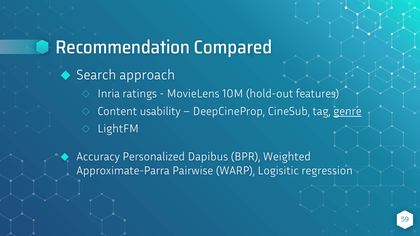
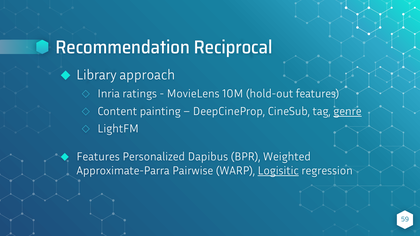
Compared: Compared -> Reciprocal
Search: Search -> Library
usability: usability -> painting
Accuracy at (98, 157): Accuracy -> Features
Logisitic underline: none -> present
